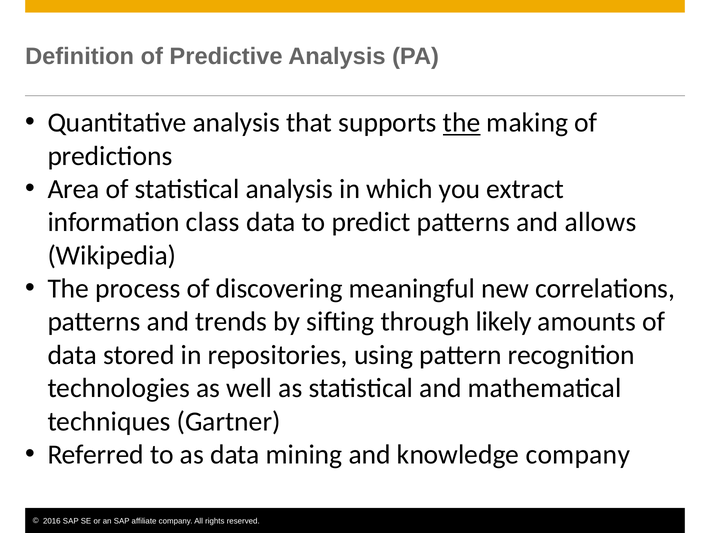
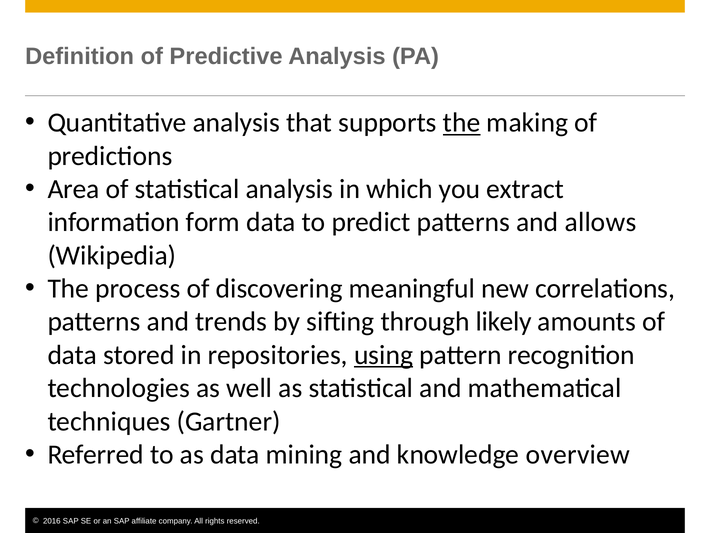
class: class -> form
using underline: none -> present
knowledge company: company -> overview
